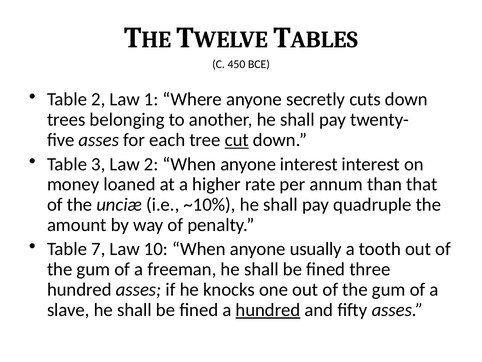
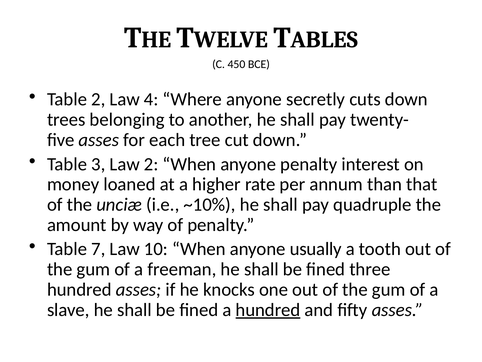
1: 1 -> 4
cut underline: present -> none
anyone interest: interest -> penalty
